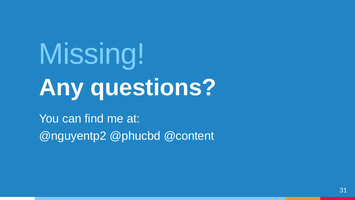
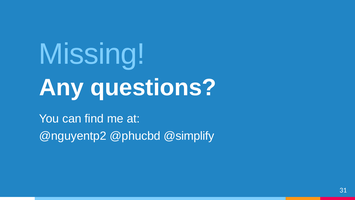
@content: @content -> @simplify
